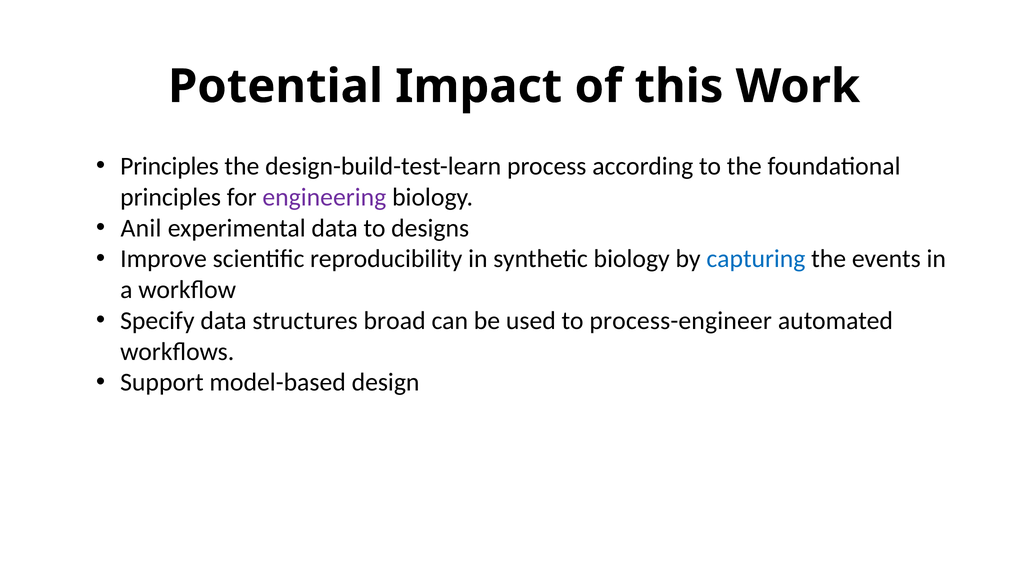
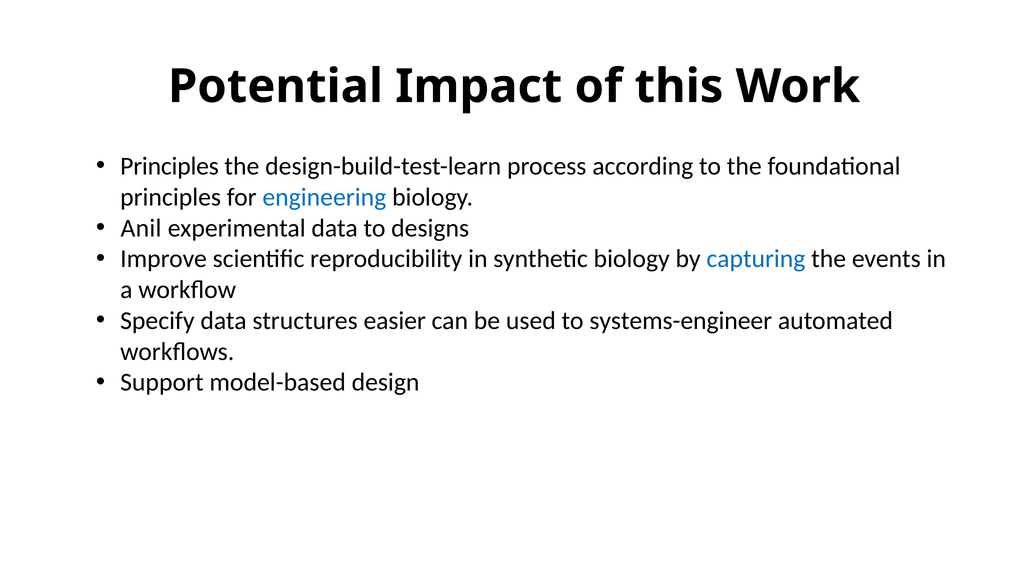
engineering colour: purple -> blue
broad: broad -> easier
process-engineer: process-engineer -> systems-engineer
